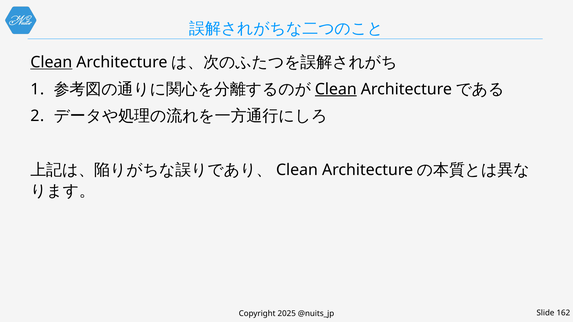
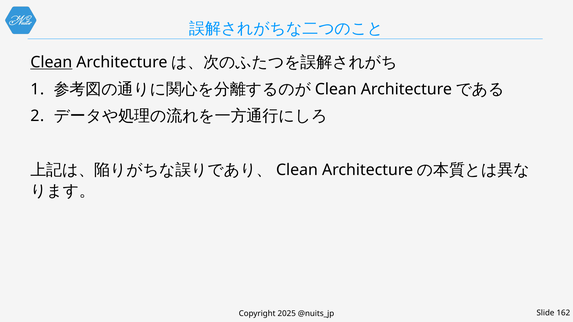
Clean at (336, 89) underline: present -> none
